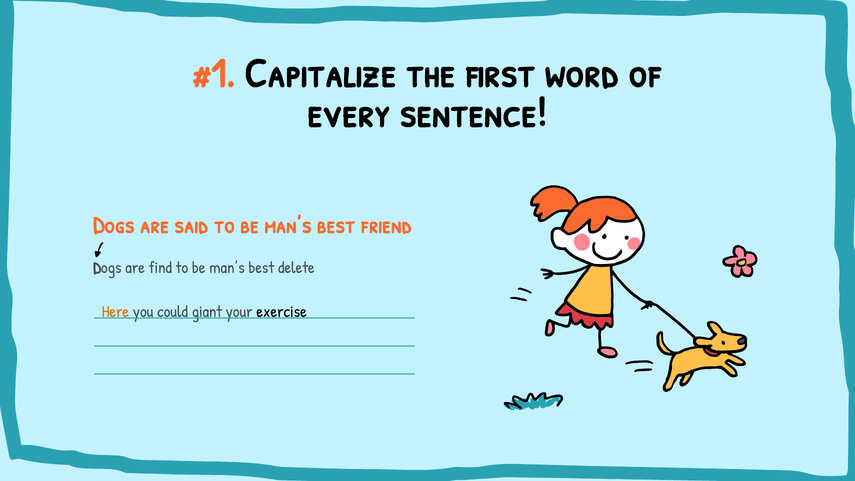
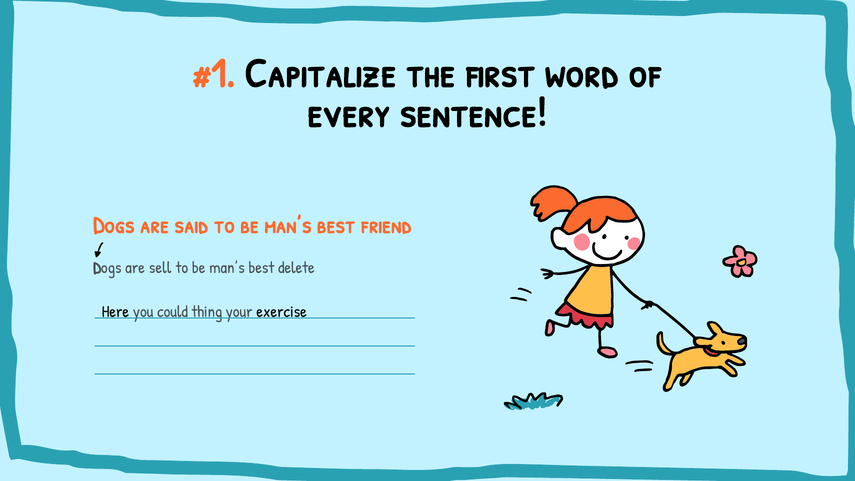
find: find -> sell
Here colour: orange -> black
giant: giant -> thing
